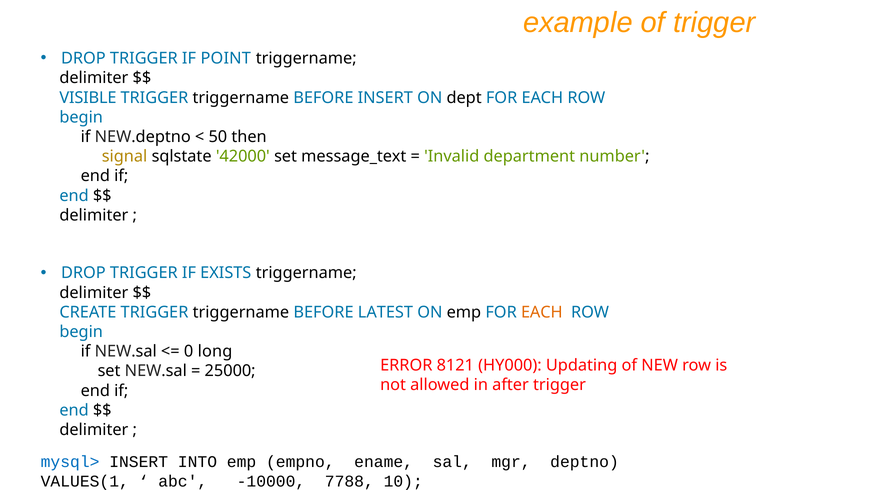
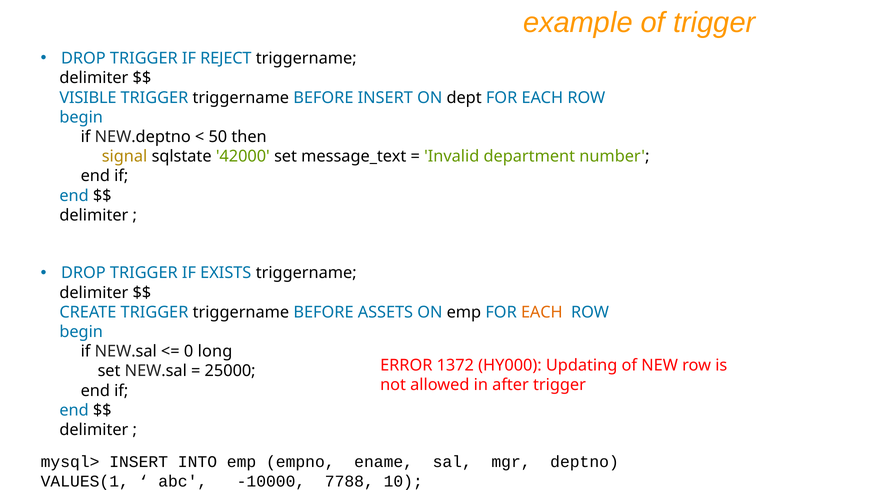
POINT: POINT -> REJECT
LATEST: LATEST -> ASSETS
8121: 8121 -> 1372
mysql> colour: blue -> black
